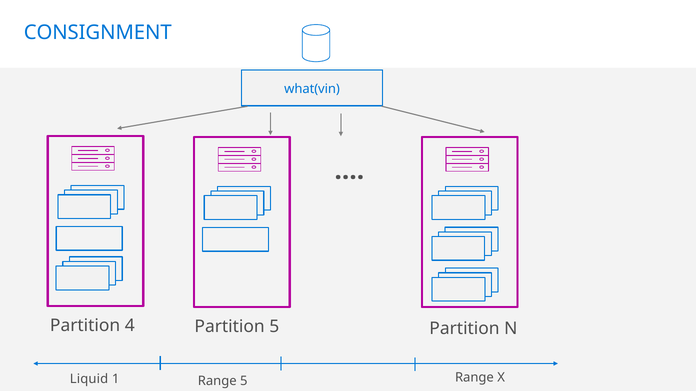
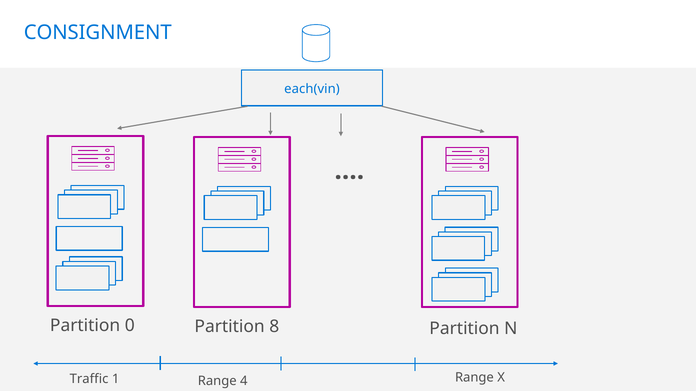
what(vin: what(vin -> each(vin
4: 4 -> 0
Partition 5: 5 -> 8
Liquid: Liquid -> Traffic
Range 5: 5 -> 4
